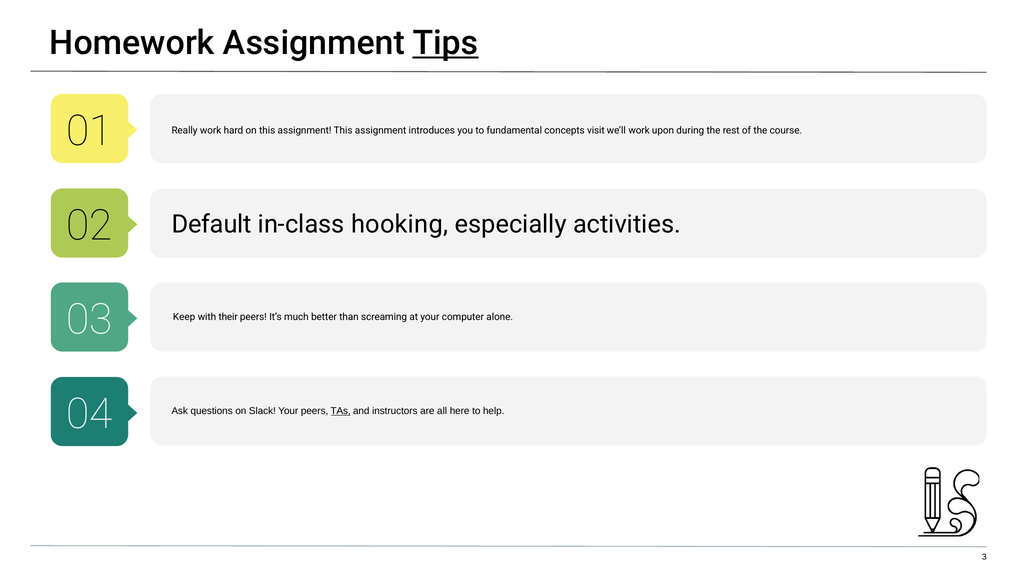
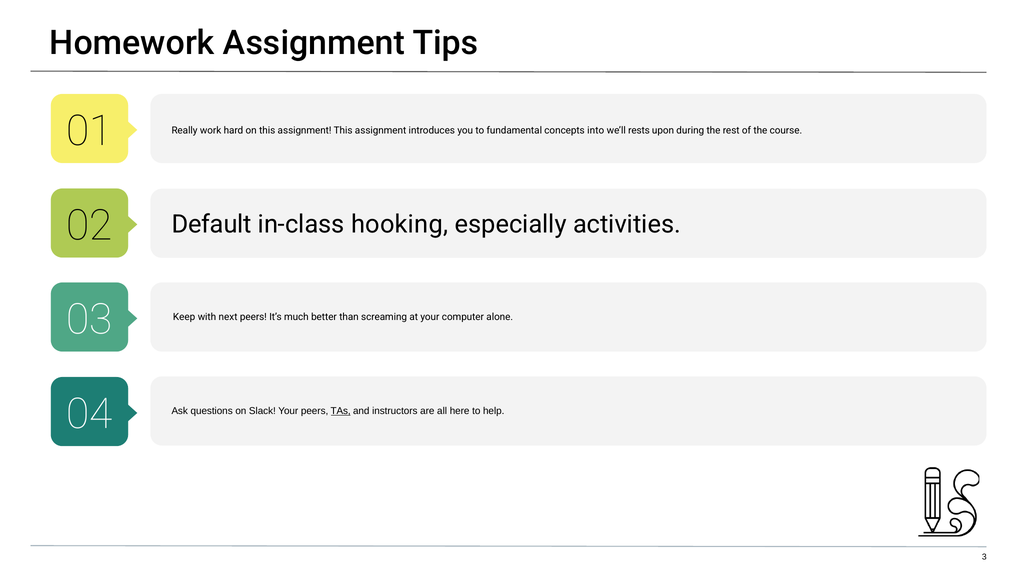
Tips underline: present -> none
visit: visit -> into
we’ll work: work -> rests
their: their -> next
